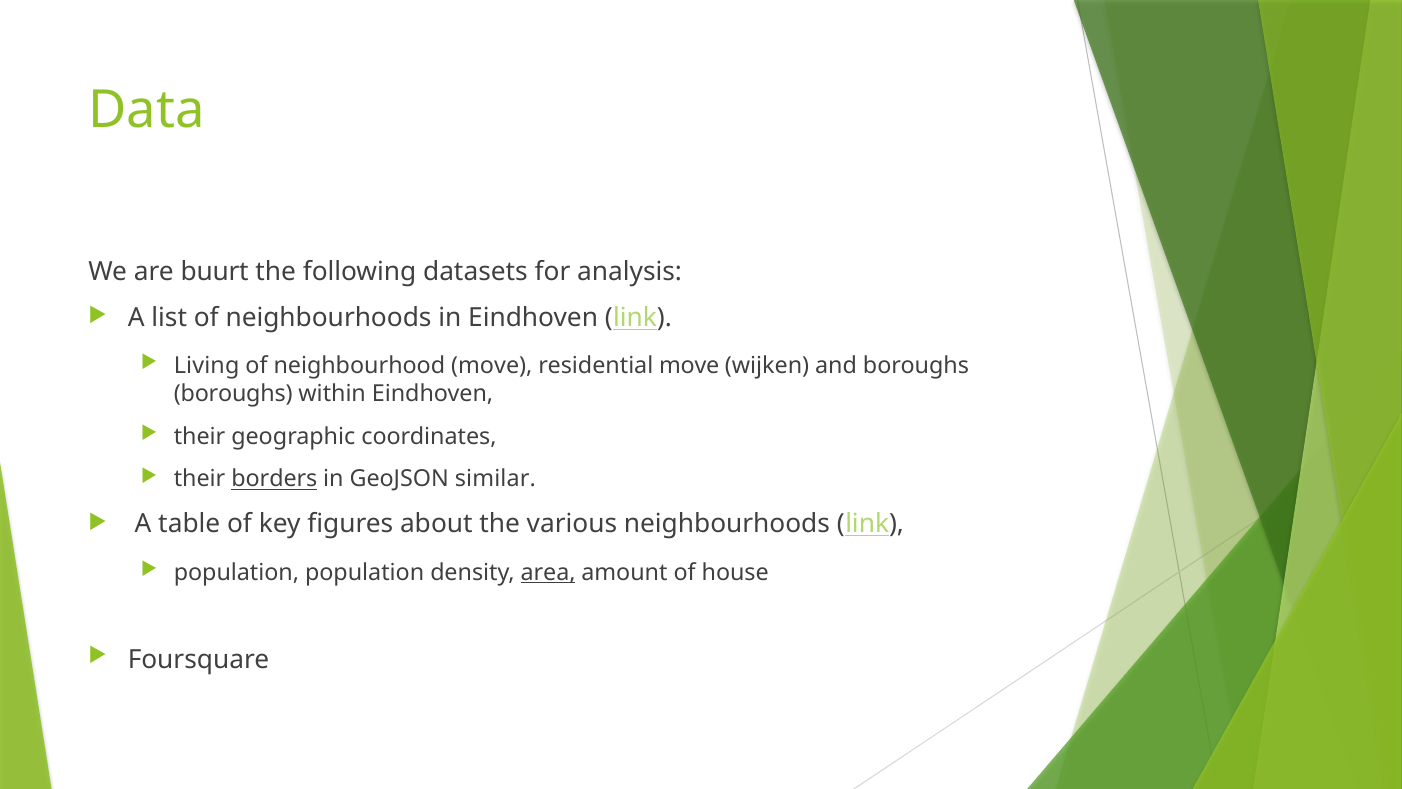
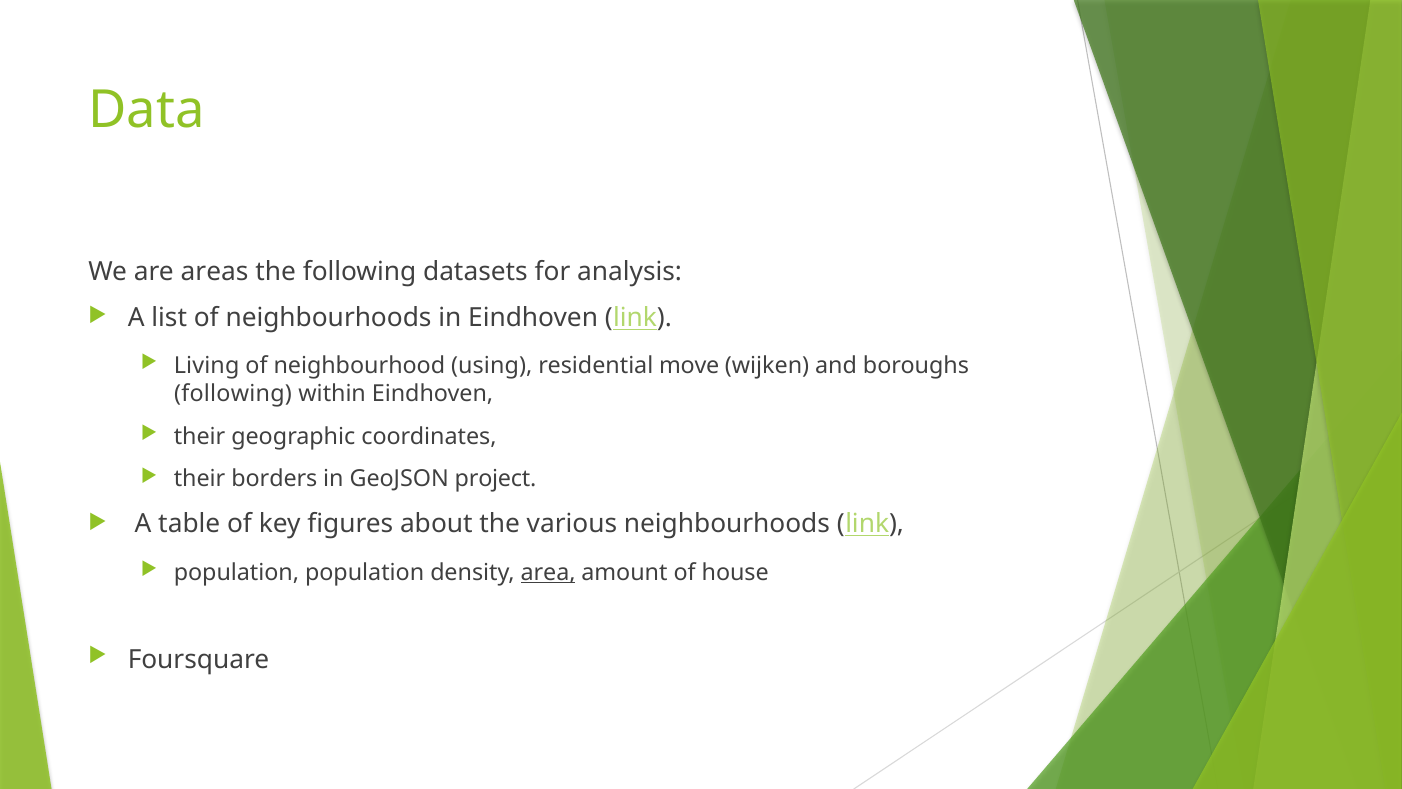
buurt: buurt -> areas
neighbourhood move: move -> using
boroughs at (233, 394): boroughs -> following
borders underline: present -> none
similar: similar -> project
